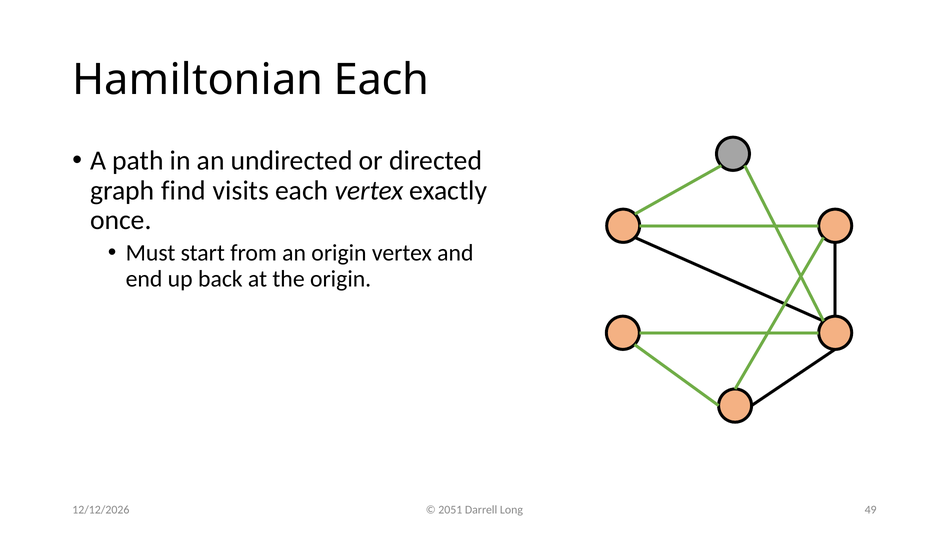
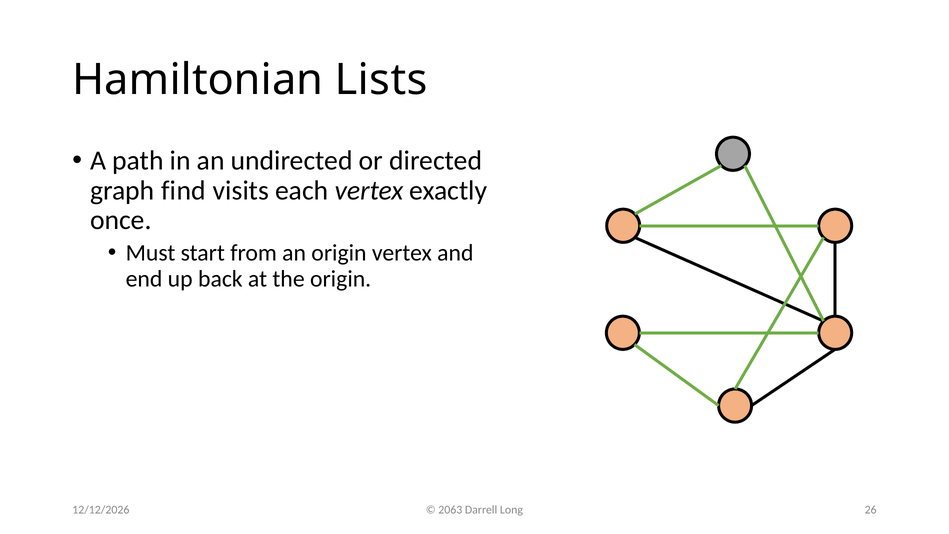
Hamiltonian Each: Each -> Lists
2051: 2051 -> 2063
49: 49 -> 26
